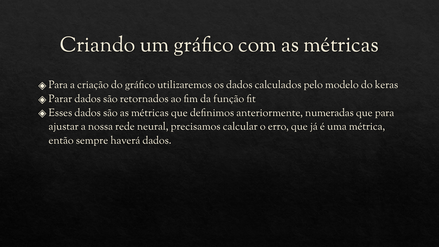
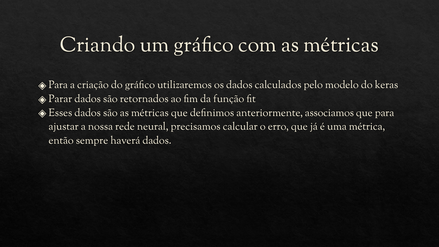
numeradas: numeradas -> associamos
